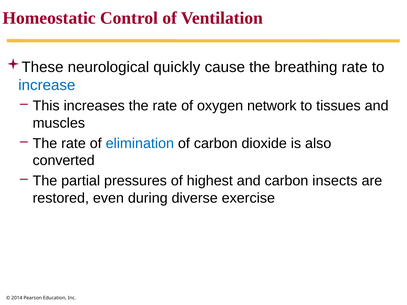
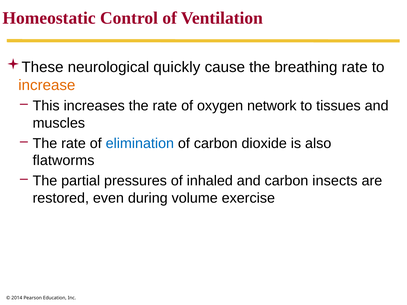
increase colour: blue -> orange
converted: converted -> flatworms
highest: highest -> inhaled
diverse: diverse -> volume
